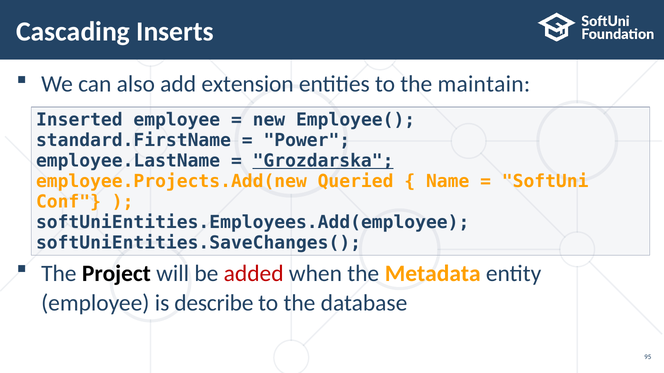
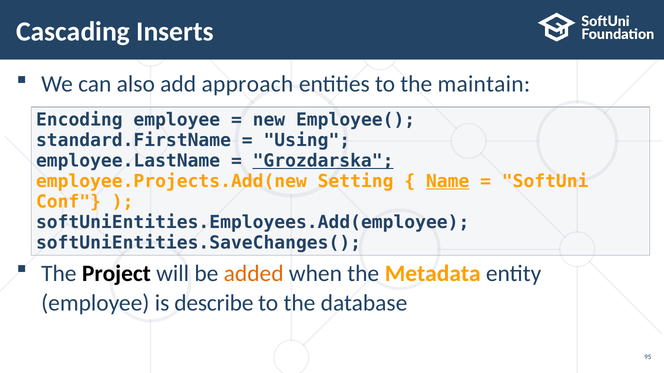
extension: extension -> approach
Inserted: Inserted -> Encoding
Power: Power -> Using
Queried: Queried -> Setting
Name underline: none -> present
added colour: red -> orange
